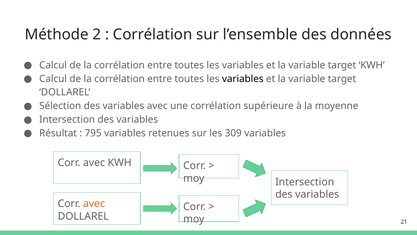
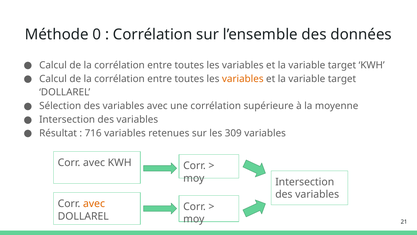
2: 2 -> 0
variables at (243, 79) colour: black -> orange
795: 795 -> 716
